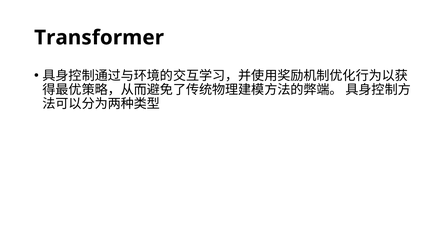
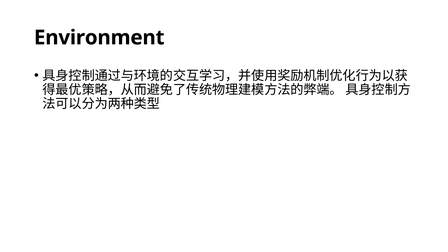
Transformer: Transformer -> Environment
